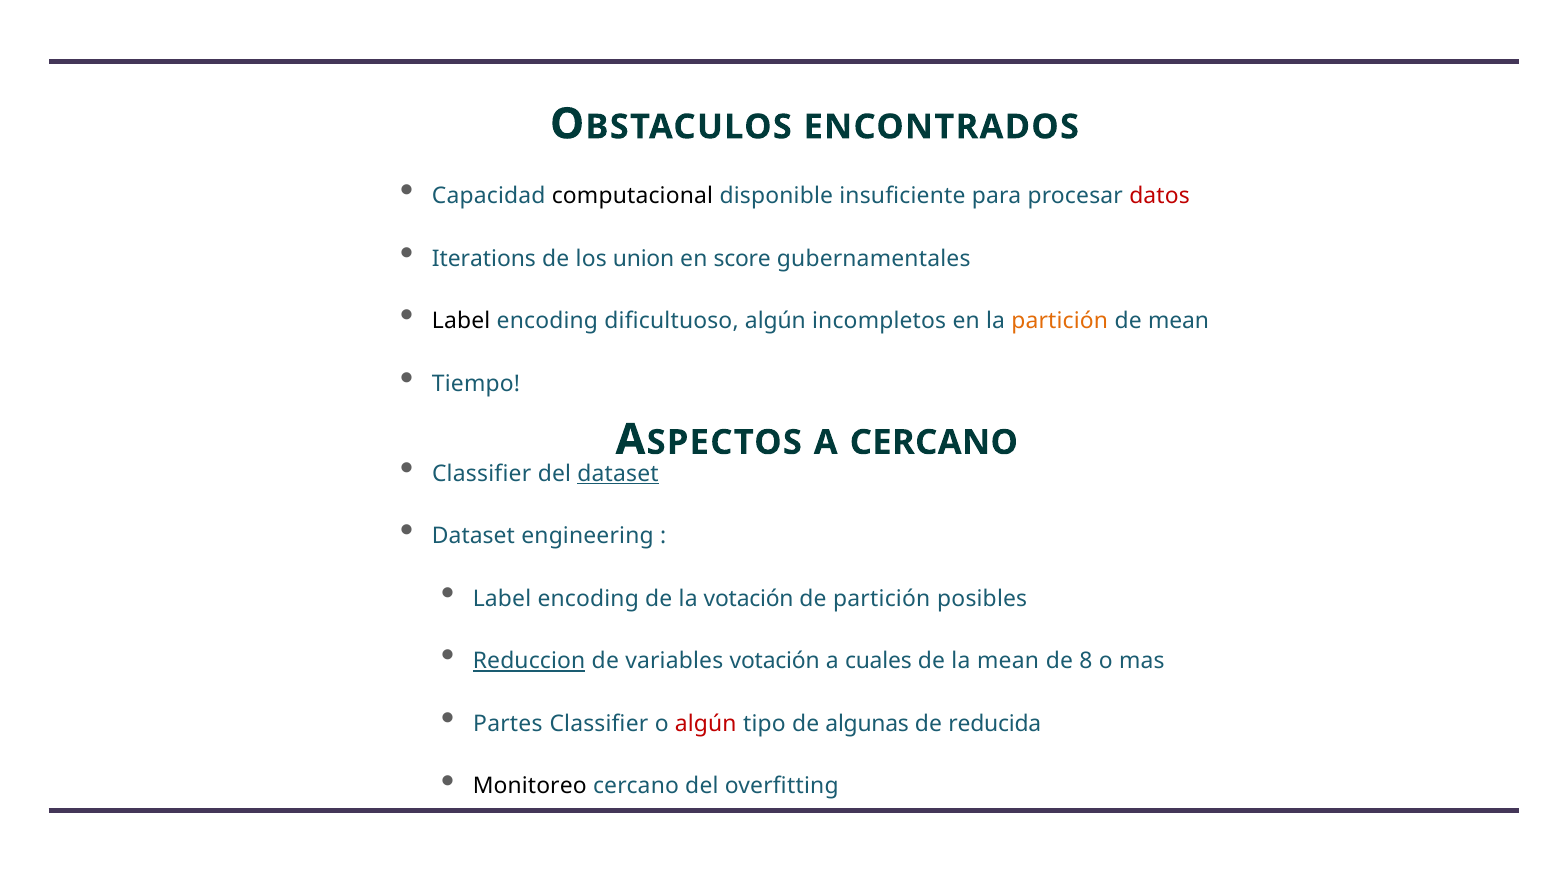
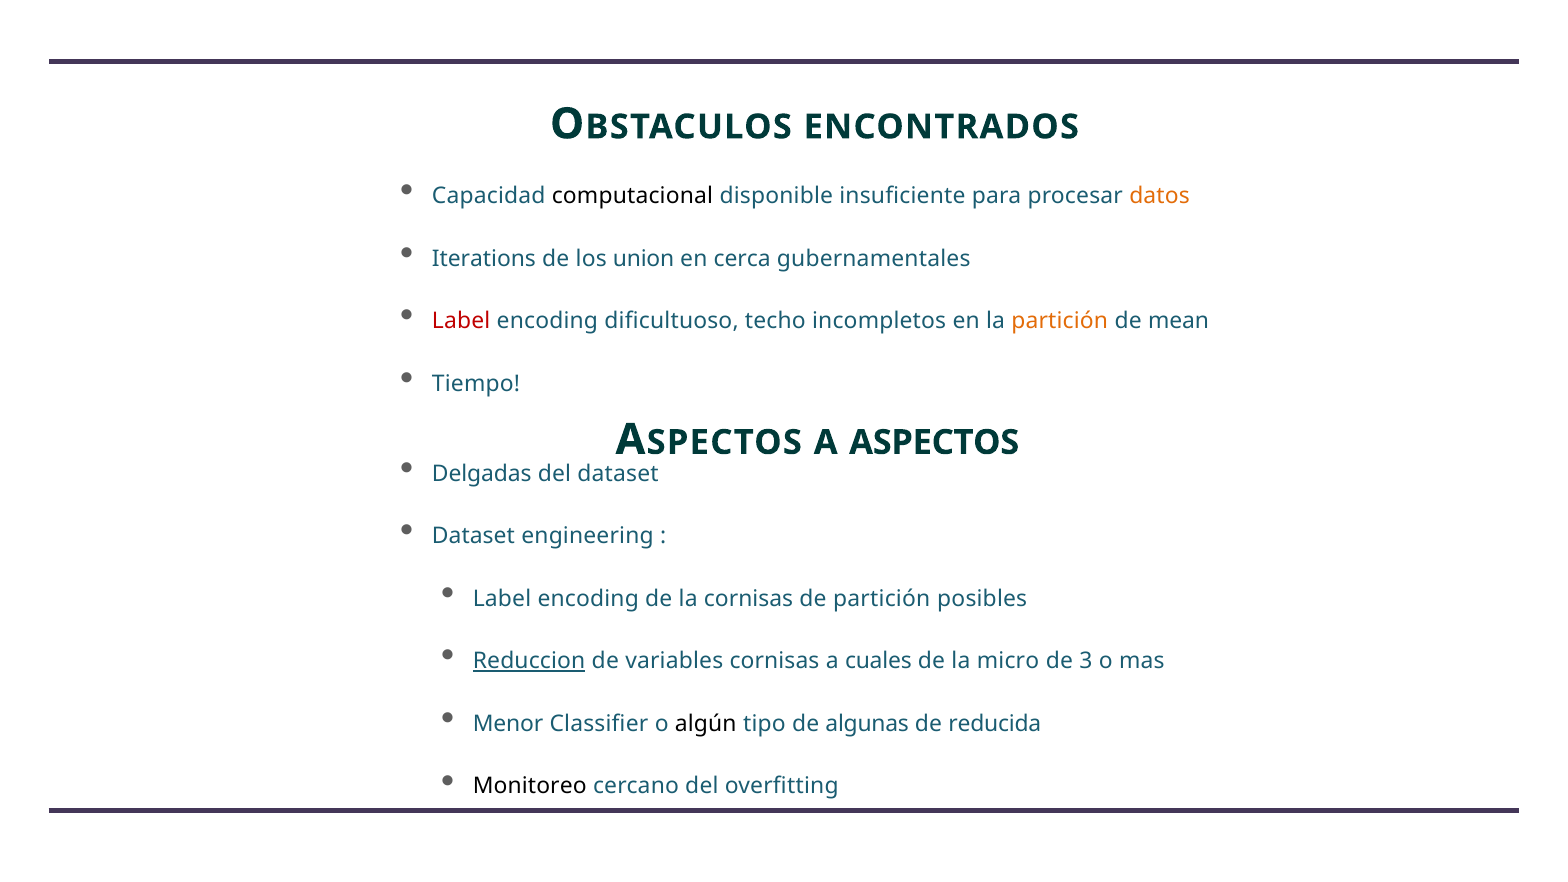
datos colour: red -> orange
score: score -> cerca
Label at (461, 321) colour: black -> red
dificultuoso algún: algún -> techo
A CERCANO: CERCANO -> ASPECTOS
Classifier at (482, 473): Classifier -> Delgadas
dataset at (618, 473) underline: present -> none
la votación: votación -> cornisas
variables votación: votación -> cornisas
la mean: mean -> micro
8: 8 -> 3
Partes: Partes -> Menor
algún at (706, 724) colour: red -> black
